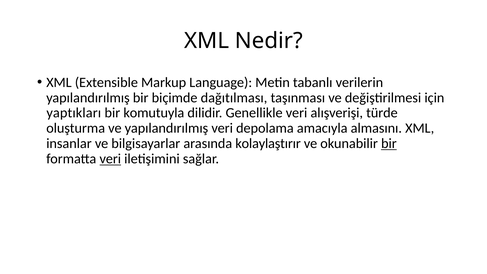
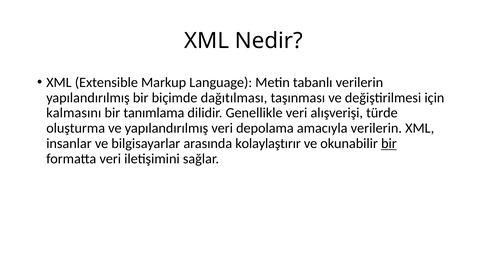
yaptıkları: yaptıkları -> kalmasını
komutuyla: komutuyla -> tanımlama
amacıyla almasını: almasını -> verilerin
veri at (110, 159) underline: present -> none
